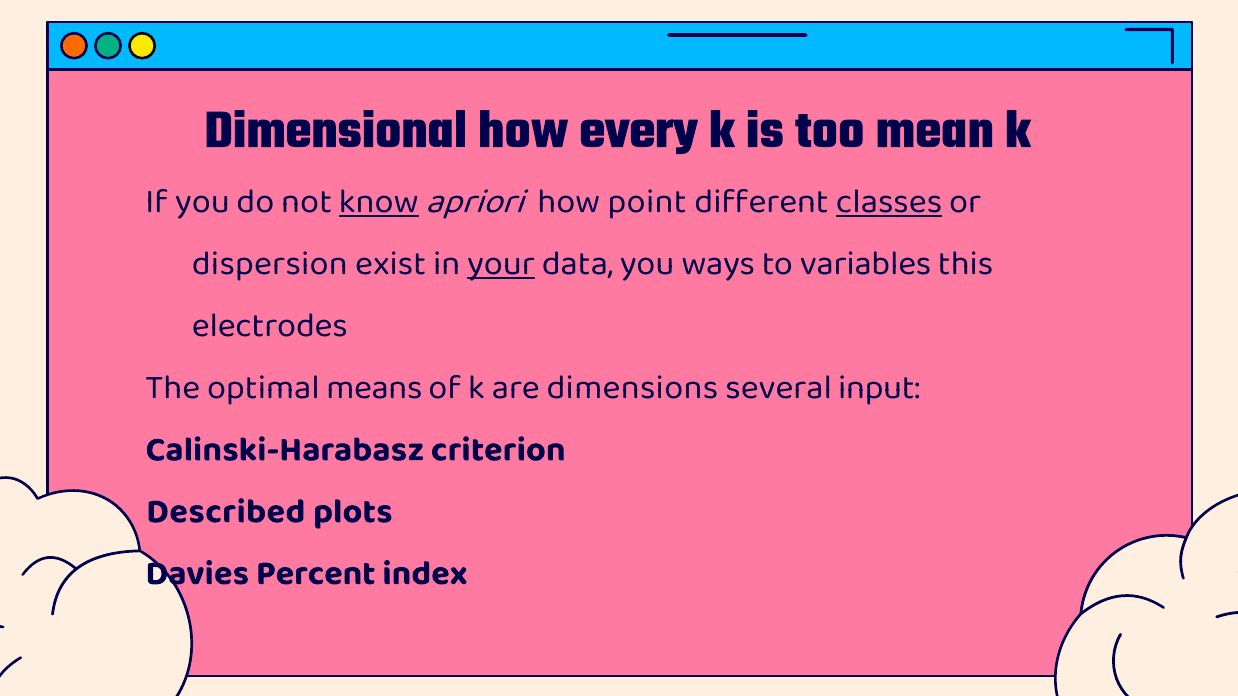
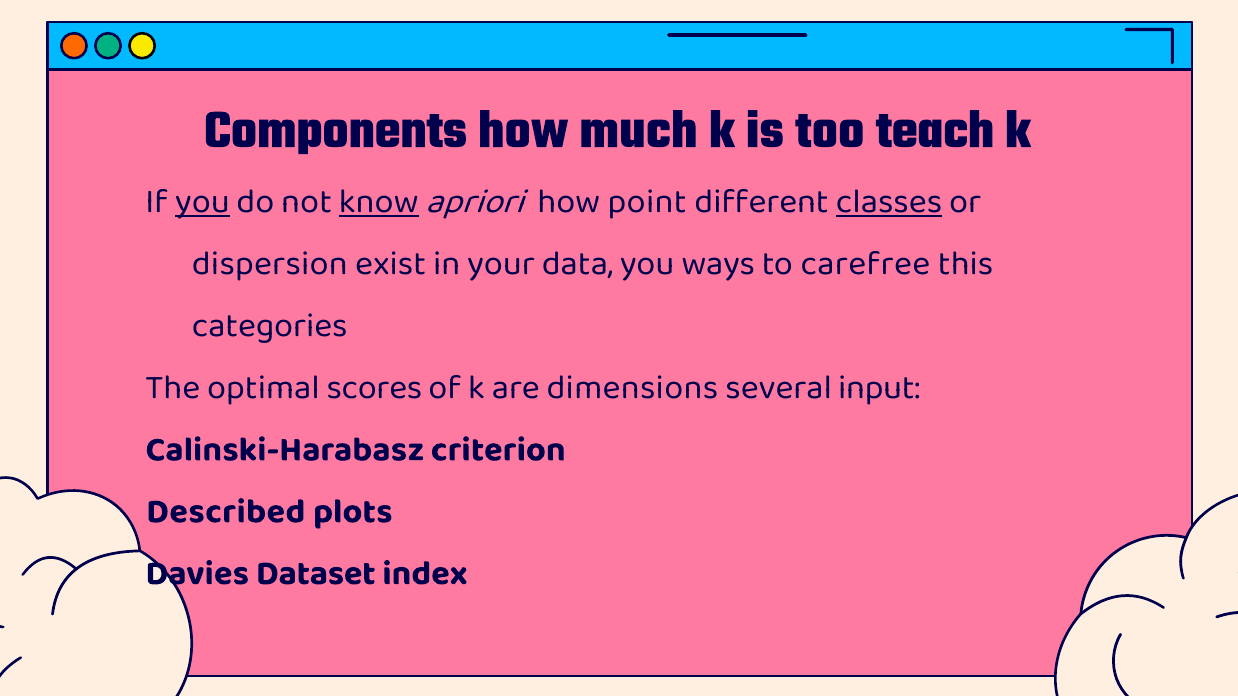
Dimensional: Dimensional -> Components
every: every -> much
mean: mean -> teach
you at (202, 202) underline: none -> present
your underline: present -> none
variables: variables -> carefree
electrodes: electrodes -> categories
means: means -> scores
Percent: Percent -> Dataset
